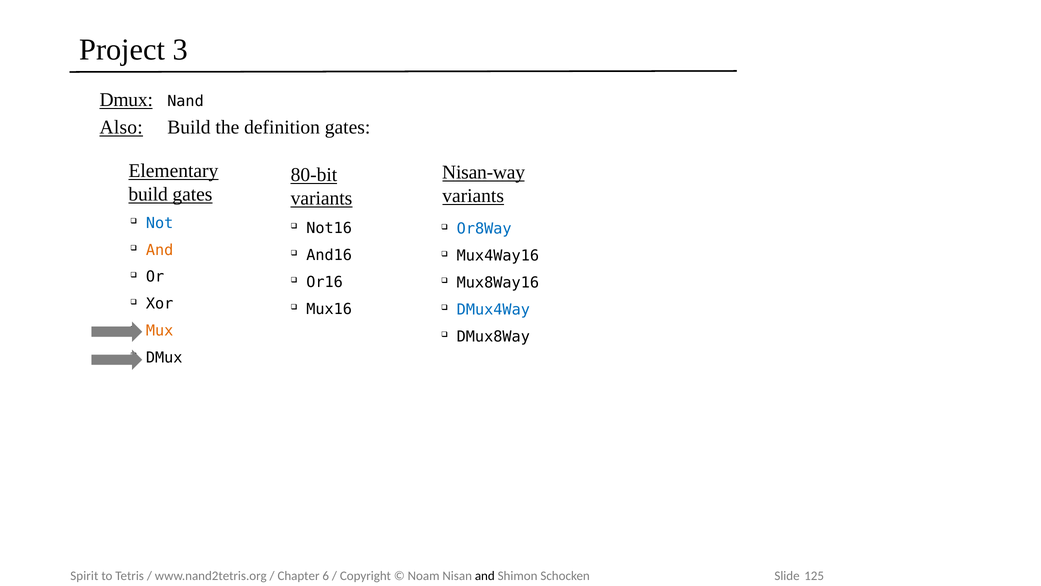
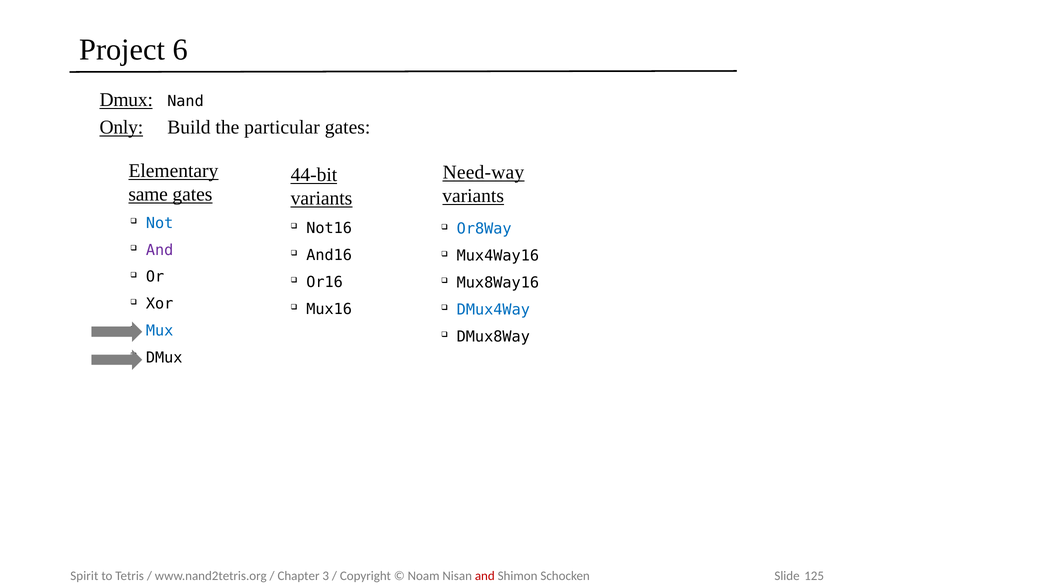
3: 3 -> 6
Also: Also -> Only
definition: definition -> particular
Nisan-way: Nisan-way -> Need-way
80-bit: 80-bit -> 44-bit
build at (148, 194): build -> same
And at (160, 250) colour: orange -> purple
Mux colour: orange -> blue
6: 6 -> 3
and at (485, 576) colour: black -> red
